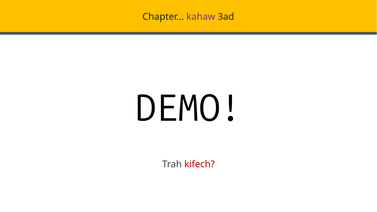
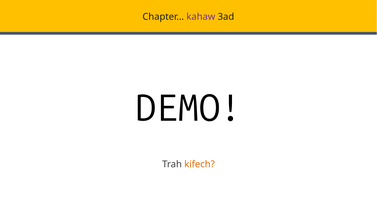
kifech colour: red -> orange
